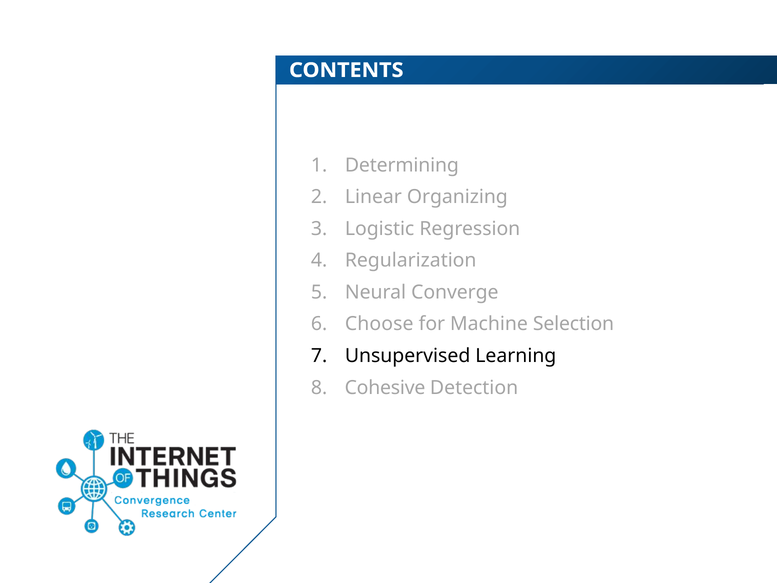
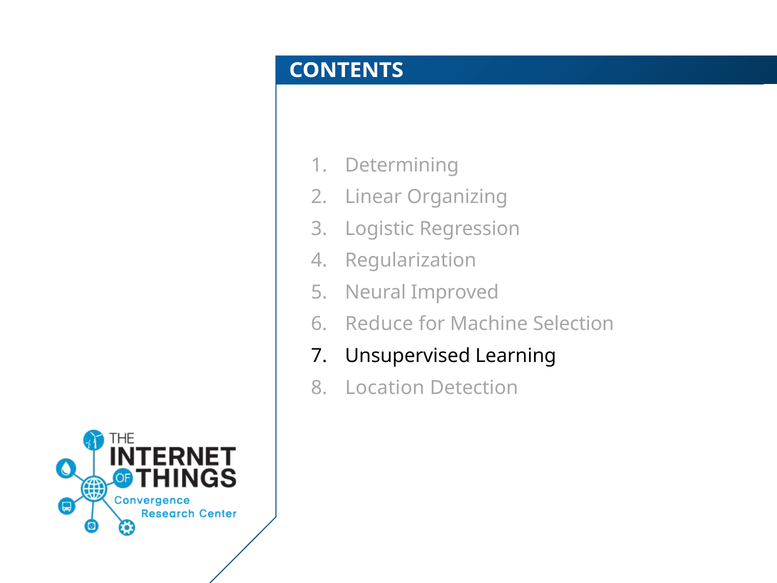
Converge: Converge -> Improved
Choose: Choose -> Reduce
Cohesive: Cohesive -> Location
